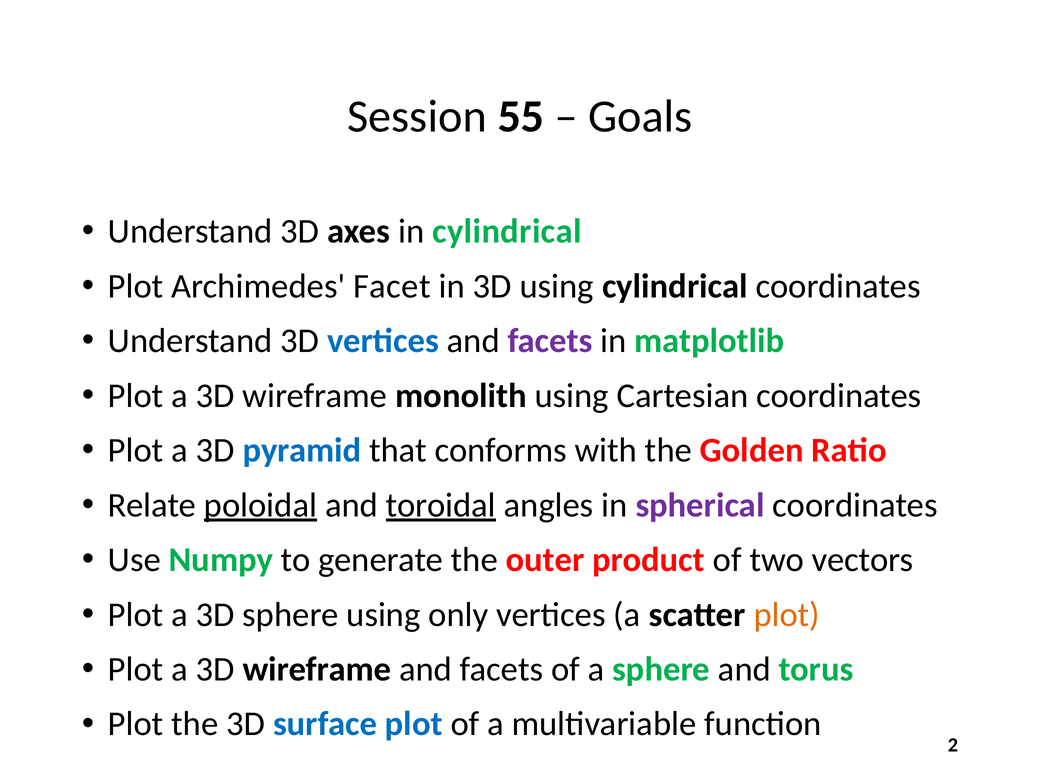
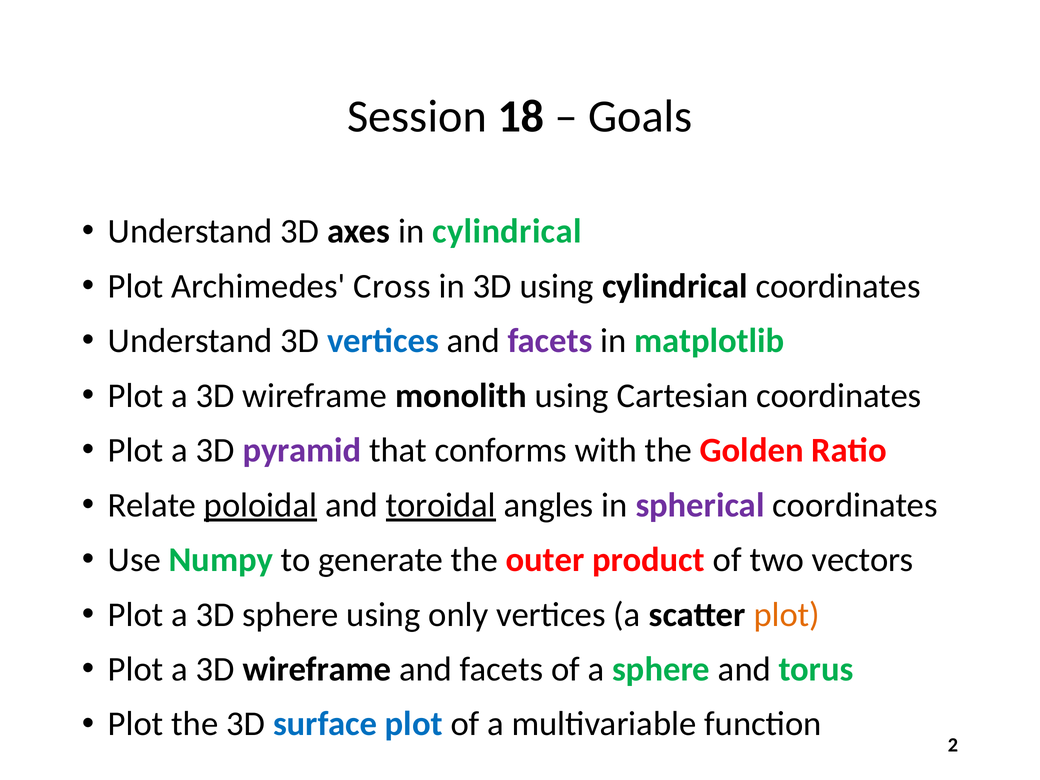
55: 55 -> 18
Facet: Facet -> Cross
pyramid colour: blue -> purple
